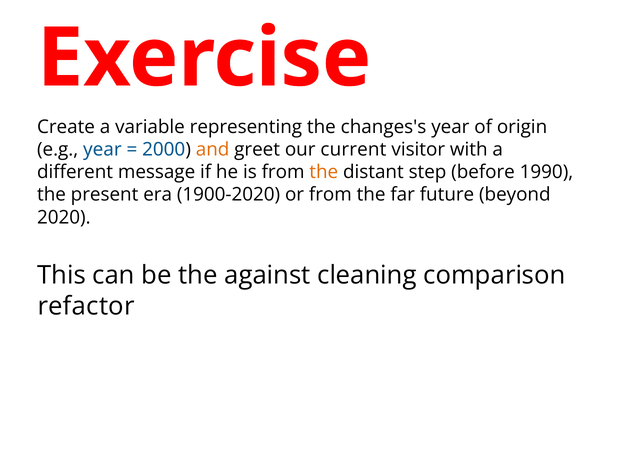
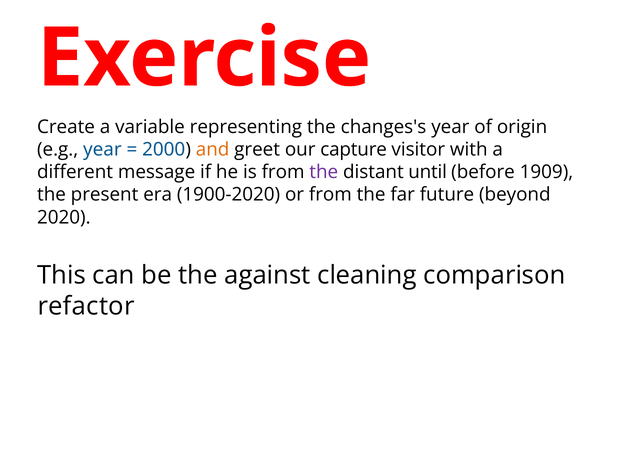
current: current -> capture
the at (324, 172) colour: orange -> purple
step: step -> until
1990: 1990 -> 1909
